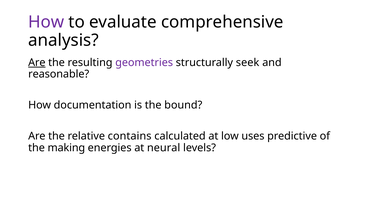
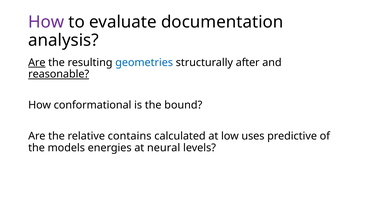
comprehensive: comprehensive -> documentation
geometries colour: purple -> blue
seek: seek -> after
reasonable underline: none -> present
documentation: documentation -> conformational
making: making -> models
